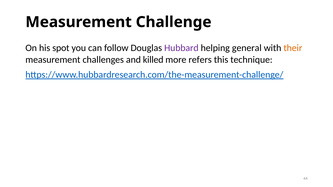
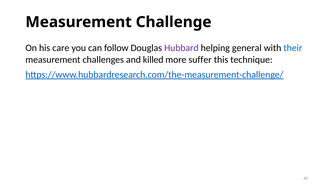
spot: spot -> care
their colour: orange -> blue
refers: refers -> suffer
